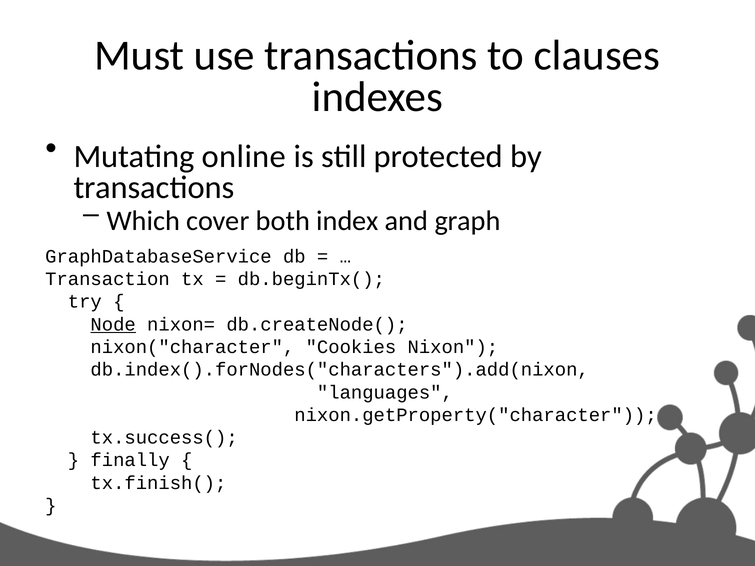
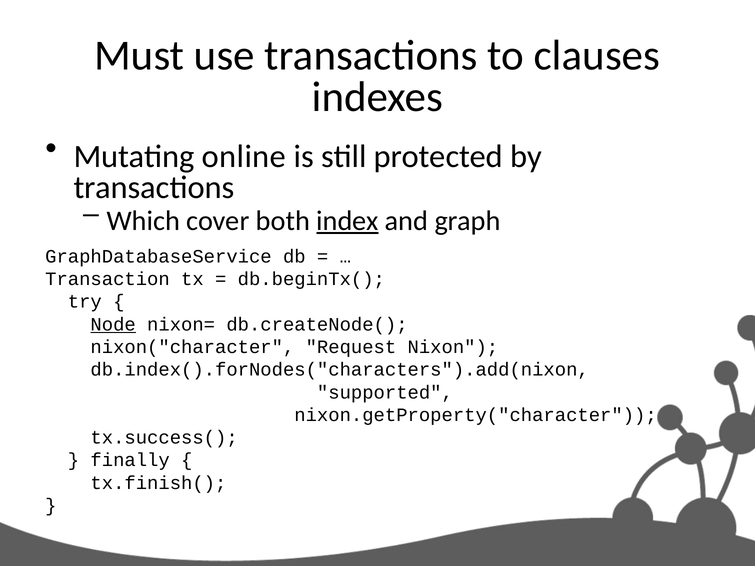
index underline: none -> present
Cookies: Cookies -> Request
languages: languages -> supported
